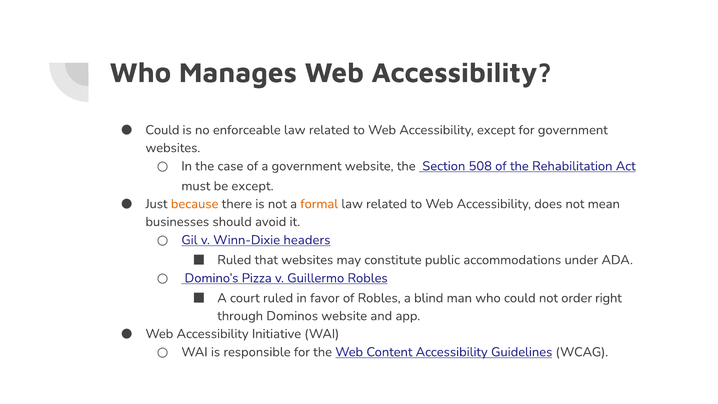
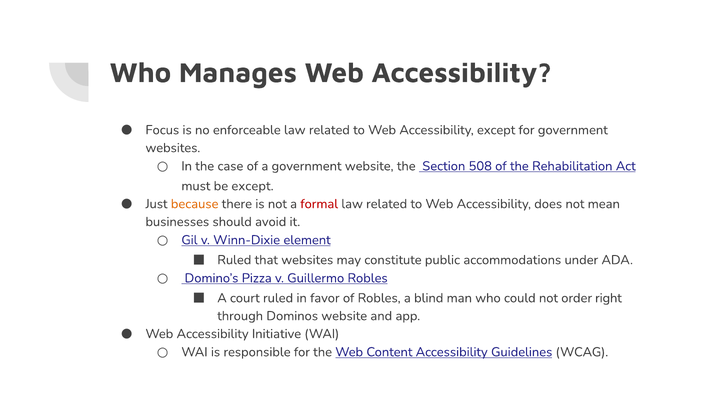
Could at (162, 130): Could -> Focus
formal colour: orange -> red
headers: headers -> element
